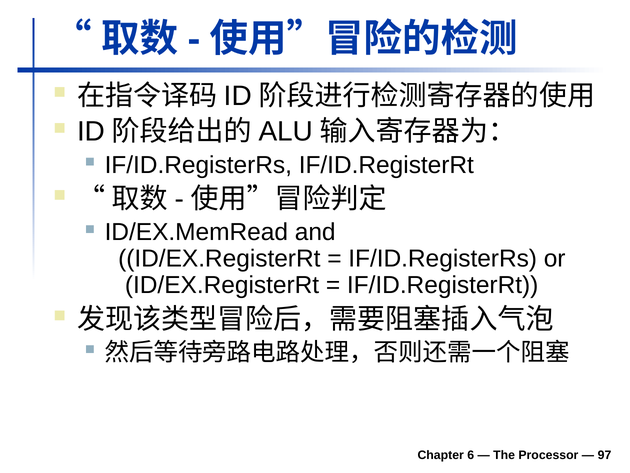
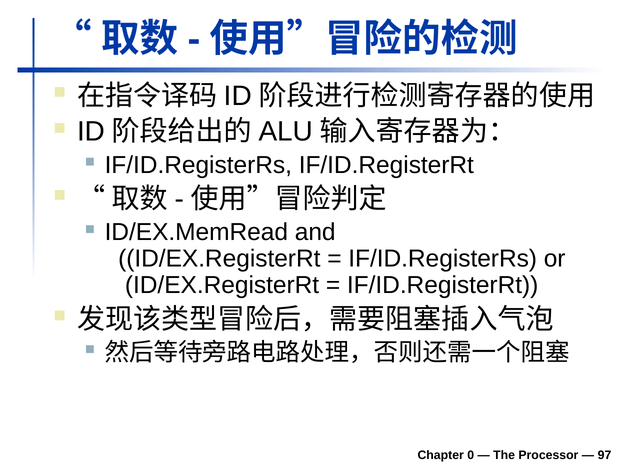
6: 6 -> 0
